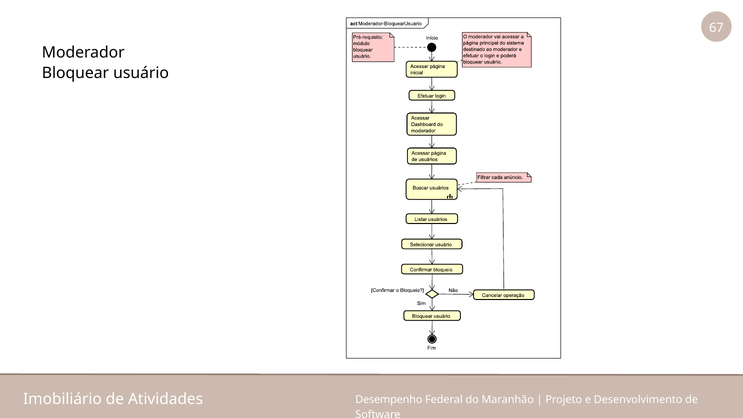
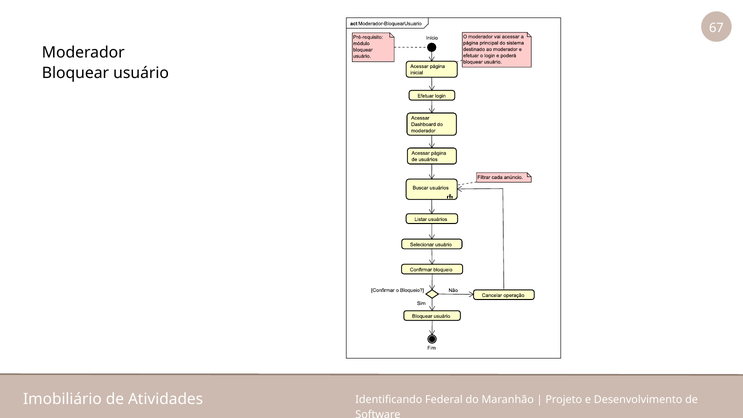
Desempenho: Desempenho -> Identificando
